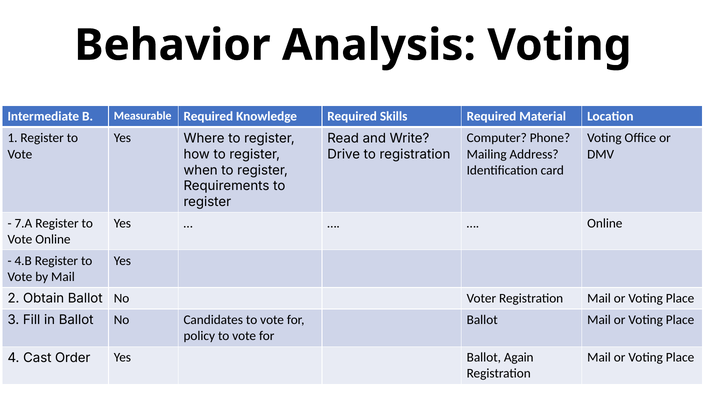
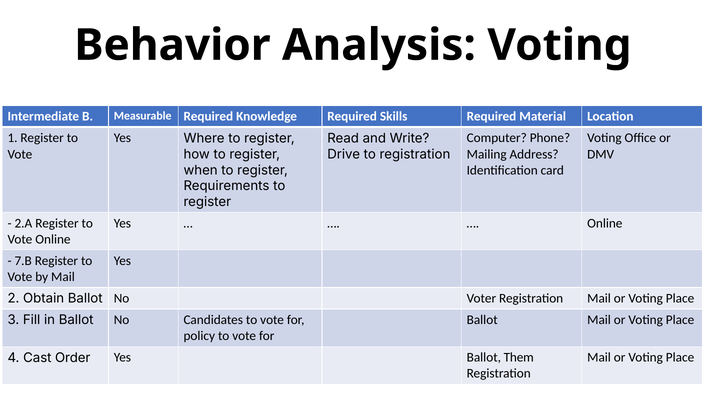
7.A: 7.A -> 2.A
4.B: 4.B -> 7.B
Again: Again -> Them
